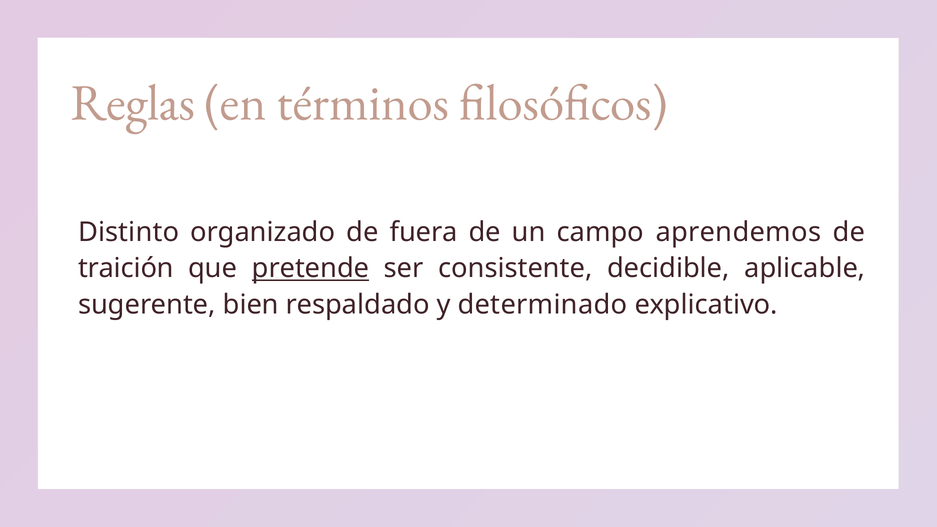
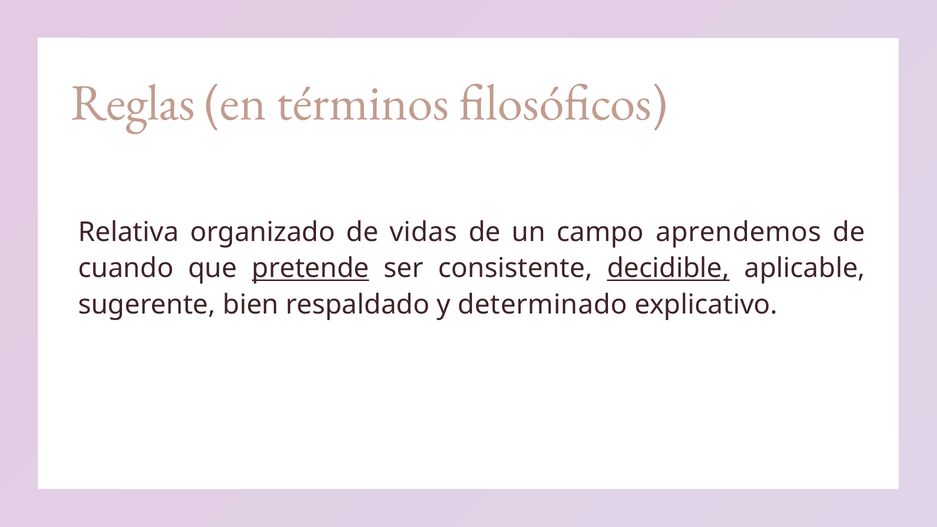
Distinto: Distinto -> Relativa
fuera: fuera -> vidas
traición: traición -> cuando
decidible underline: none -> present
